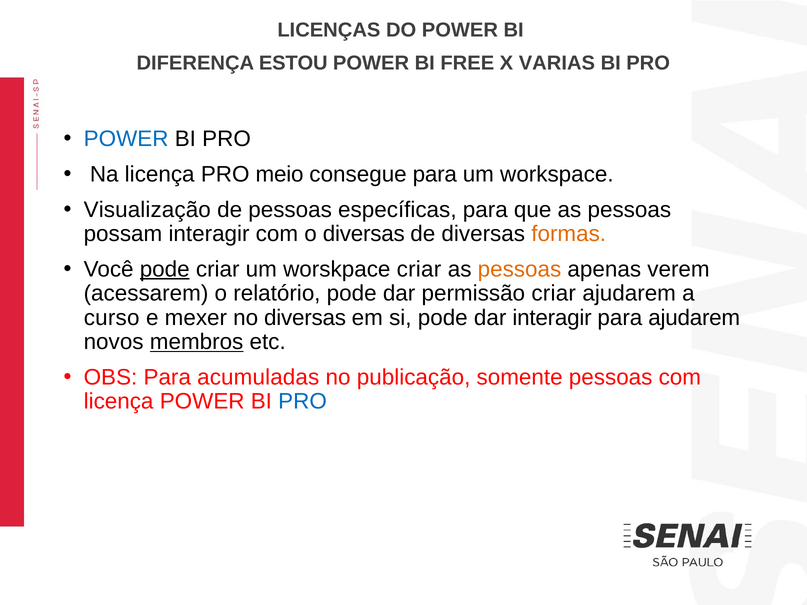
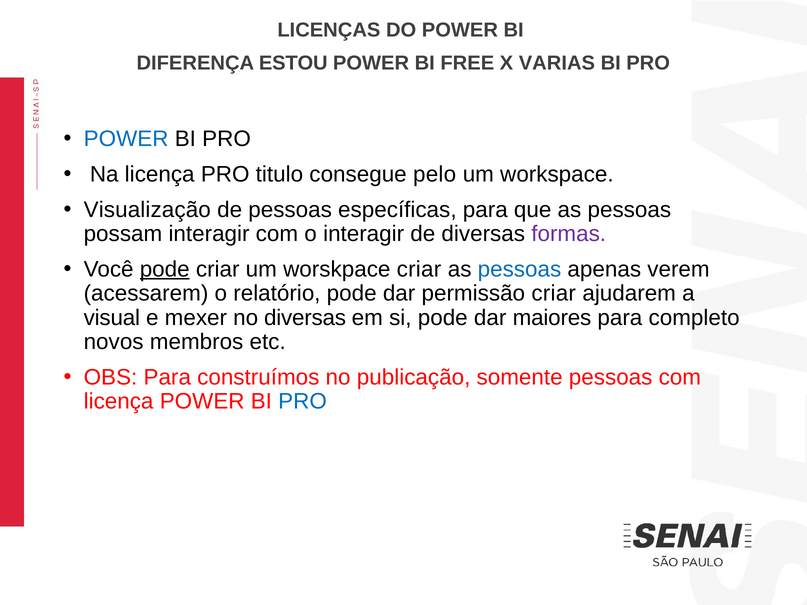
meio: meio -> titulo
consegue para: para -> pelo
o diversas: diversas -> interagir
formas colour: orange -> purple
pessoas at (519, 269) colour: orange -> blue
curso: curso -> visual
dar interagir: interagir -> maiores
para ajudarem: ajudarem -> completo
membros underline: present -> none
acumuladas: acumuladas -> construímos
